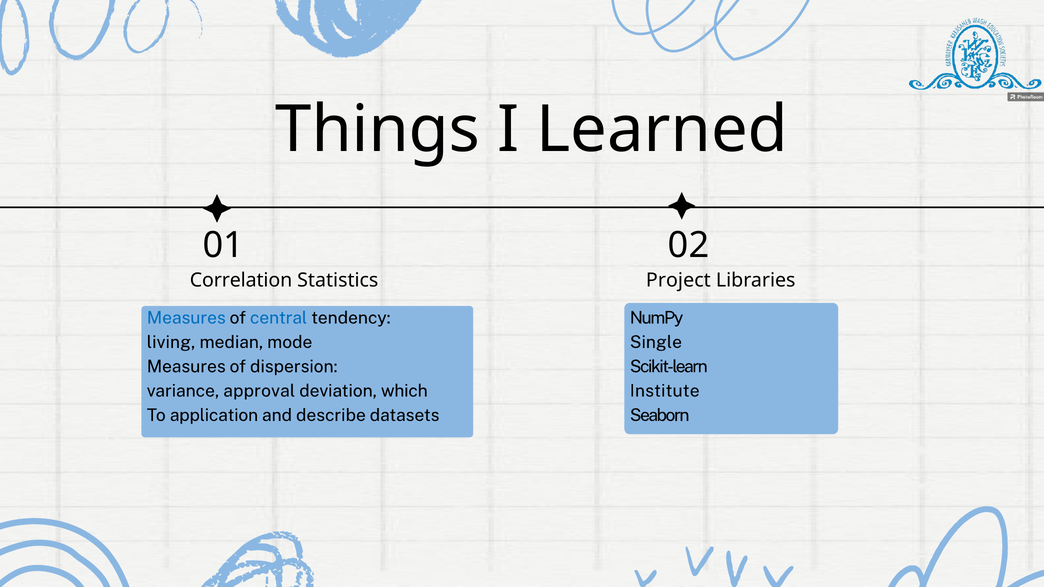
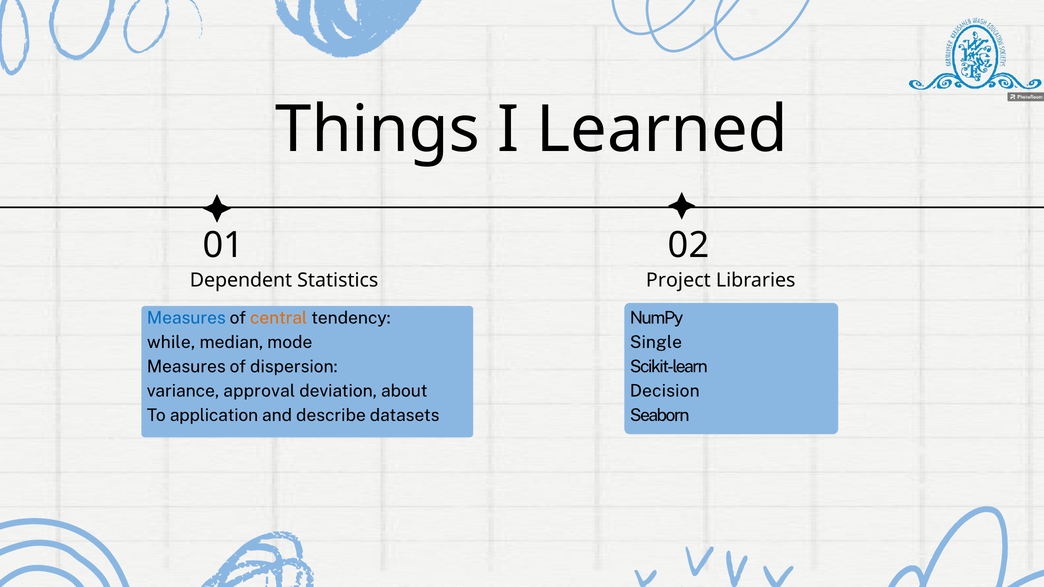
Correlation: Correlation -> Dependent
central colour: blue -> orange
living: living -> while
which: which -> about
Institute: Institute -> Decision
